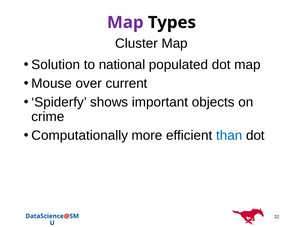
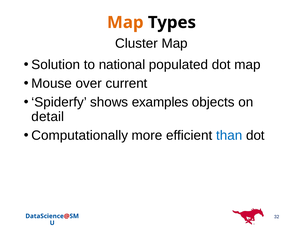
Map at (125, 22) colour: purple -> orange
important: important -> examples
crime: crime -> detail
